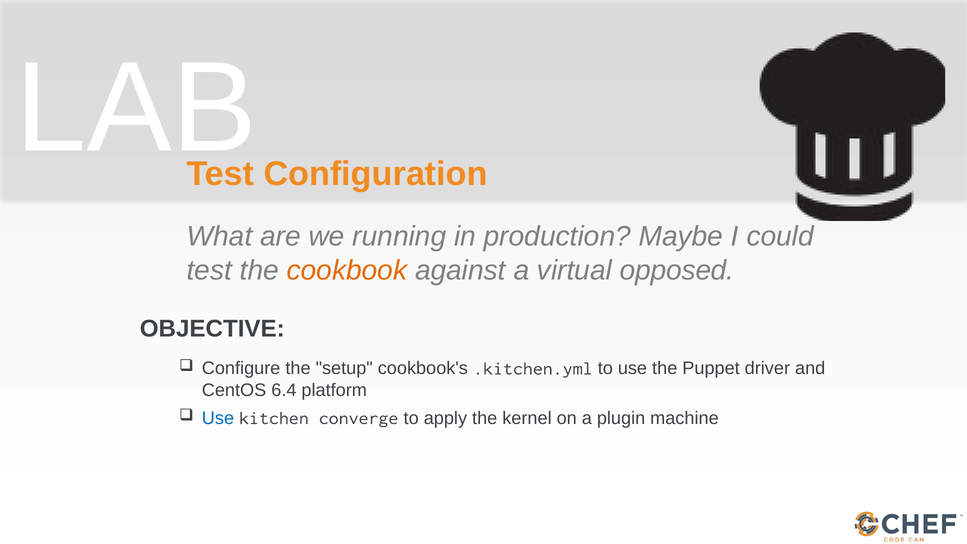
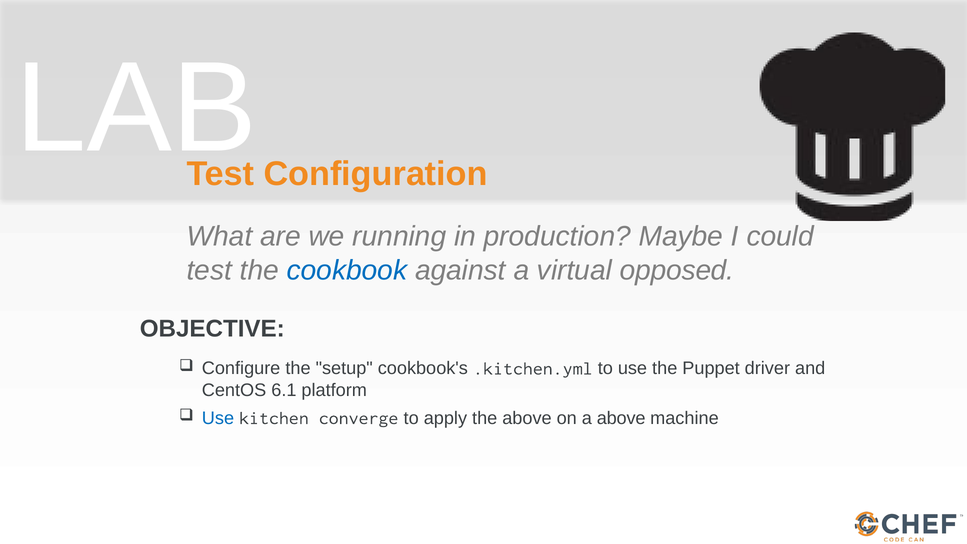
cookbook colour: orange -> blue
6.4: 6.4 -> 6.1
the kernel: kernel -> above
a plugin: plugin -> above
